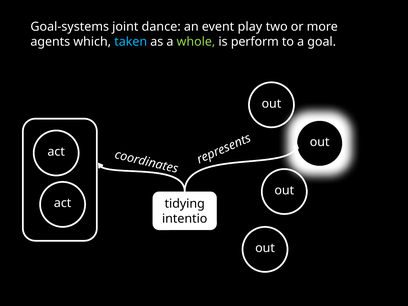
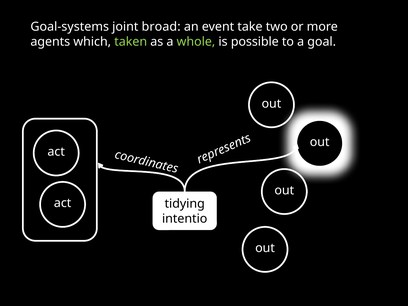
dance: dance -> broad
play: play -> take
taken colour: light blue -> light green
perform: perform -> possible
